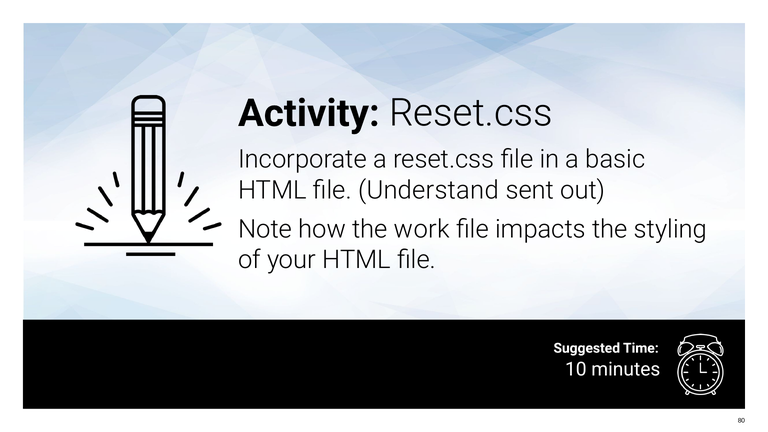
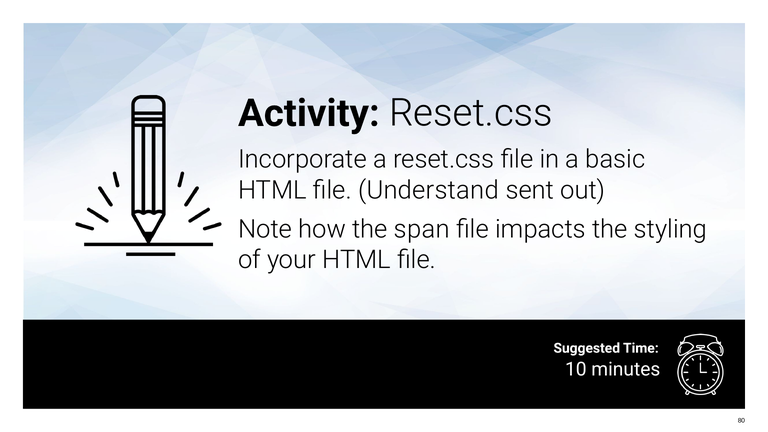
work: work -> span
